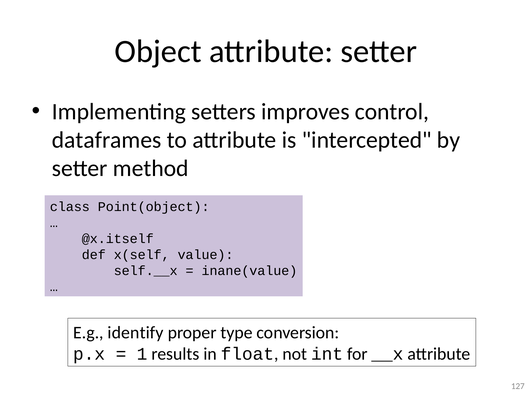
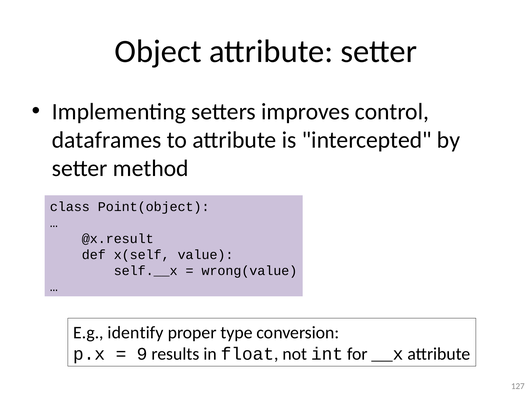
@x.itself: @x.itself -> @x.result
inane(value: inane(value -> wrong(value
1: 1 -> 9
